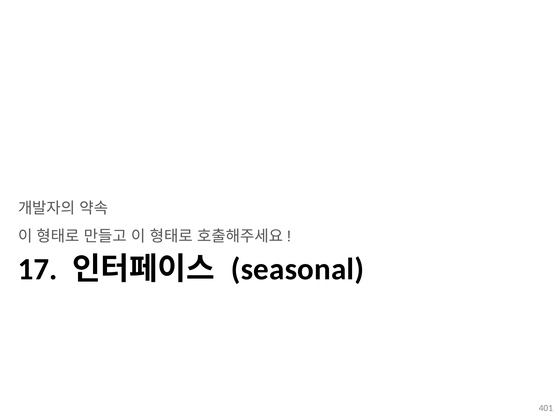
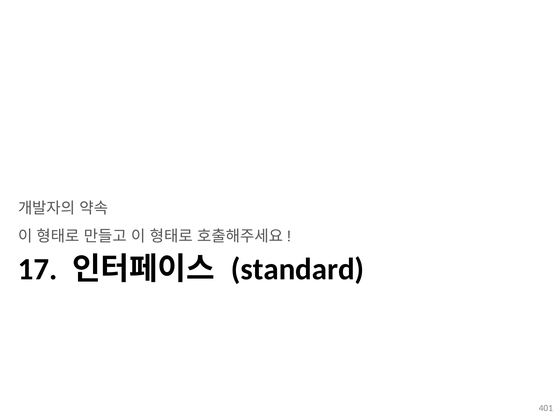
seasonal: seasonal -> standard
